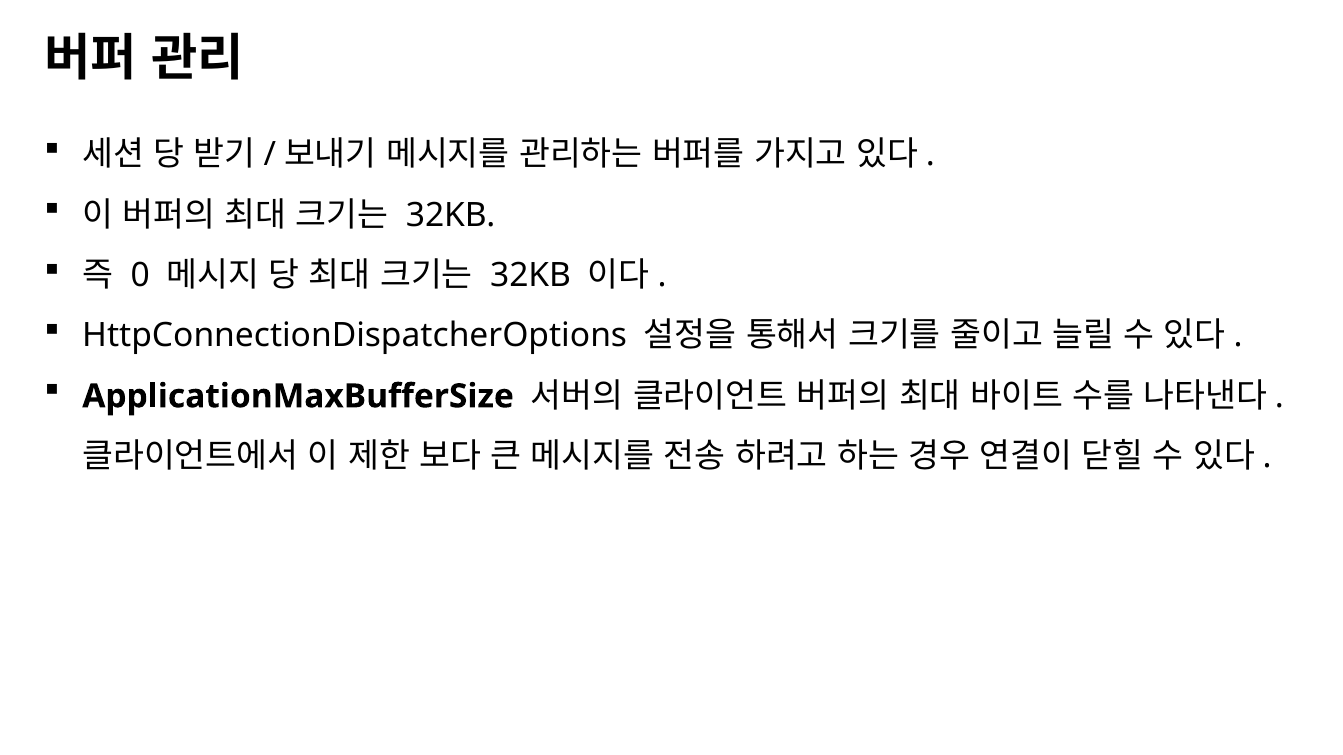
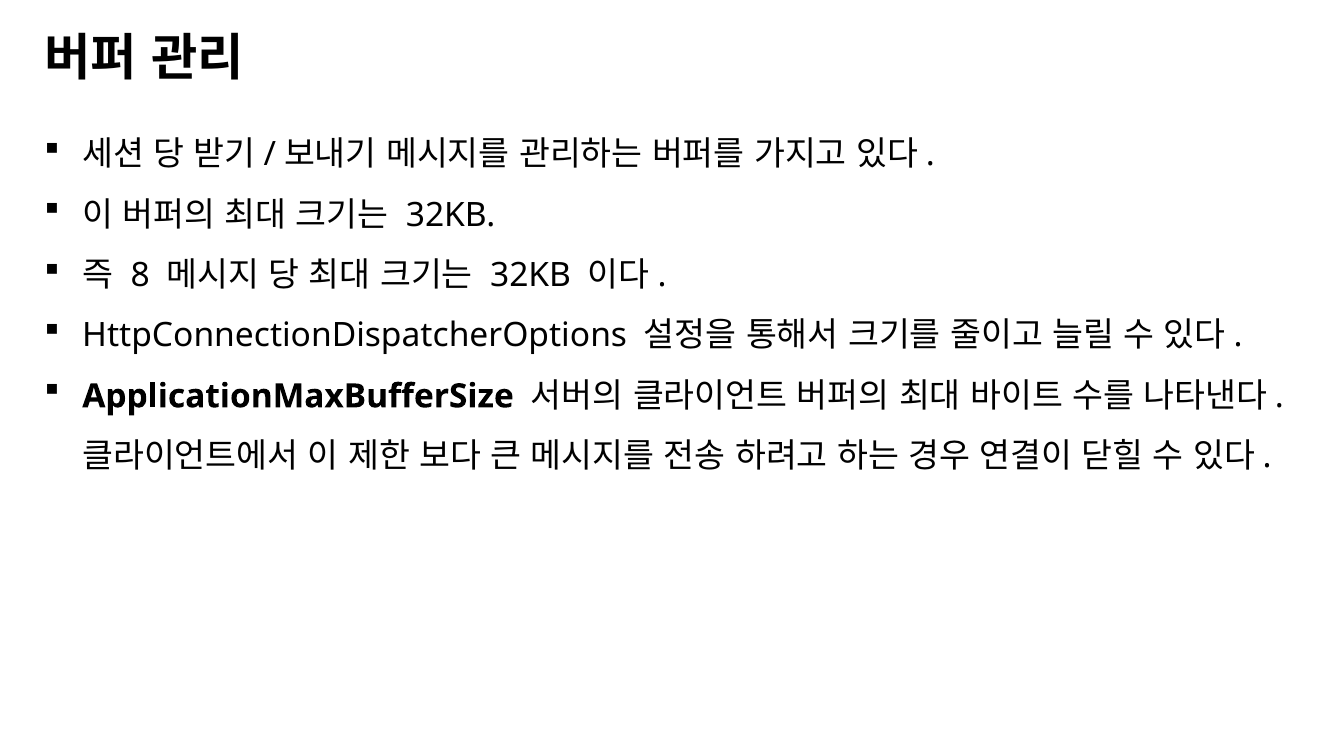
0: 0 -> 8
